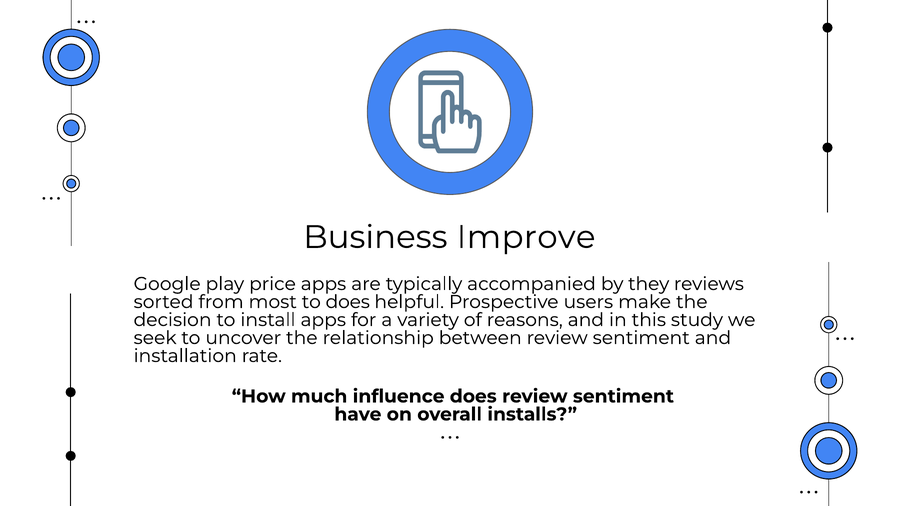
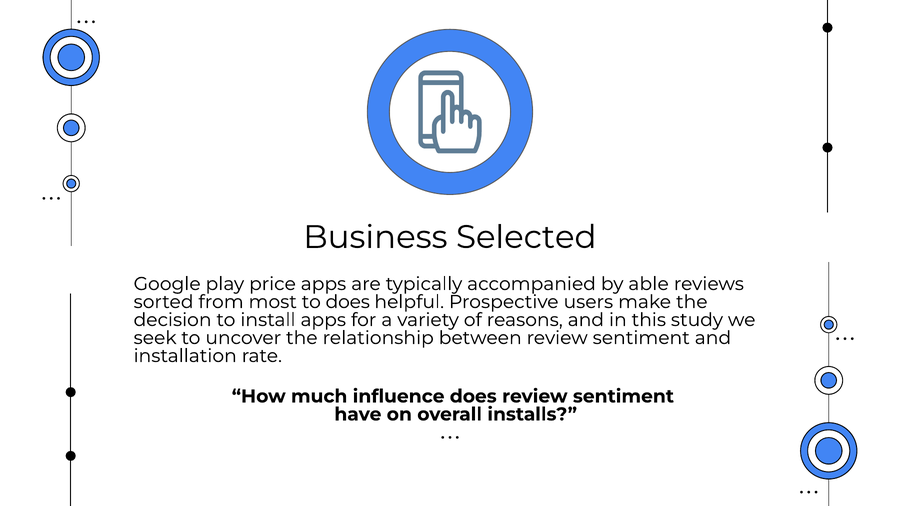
Improve: Improve -> Selected
they: they -> able
